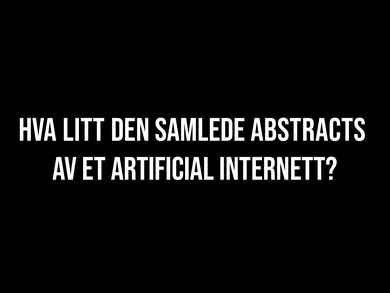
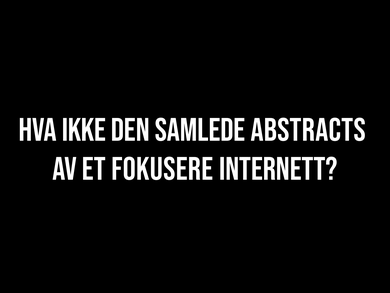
LITT: LITT -> IKKE
ARTIFICIAL: ARTIFICIAL -> FOKUSERE
